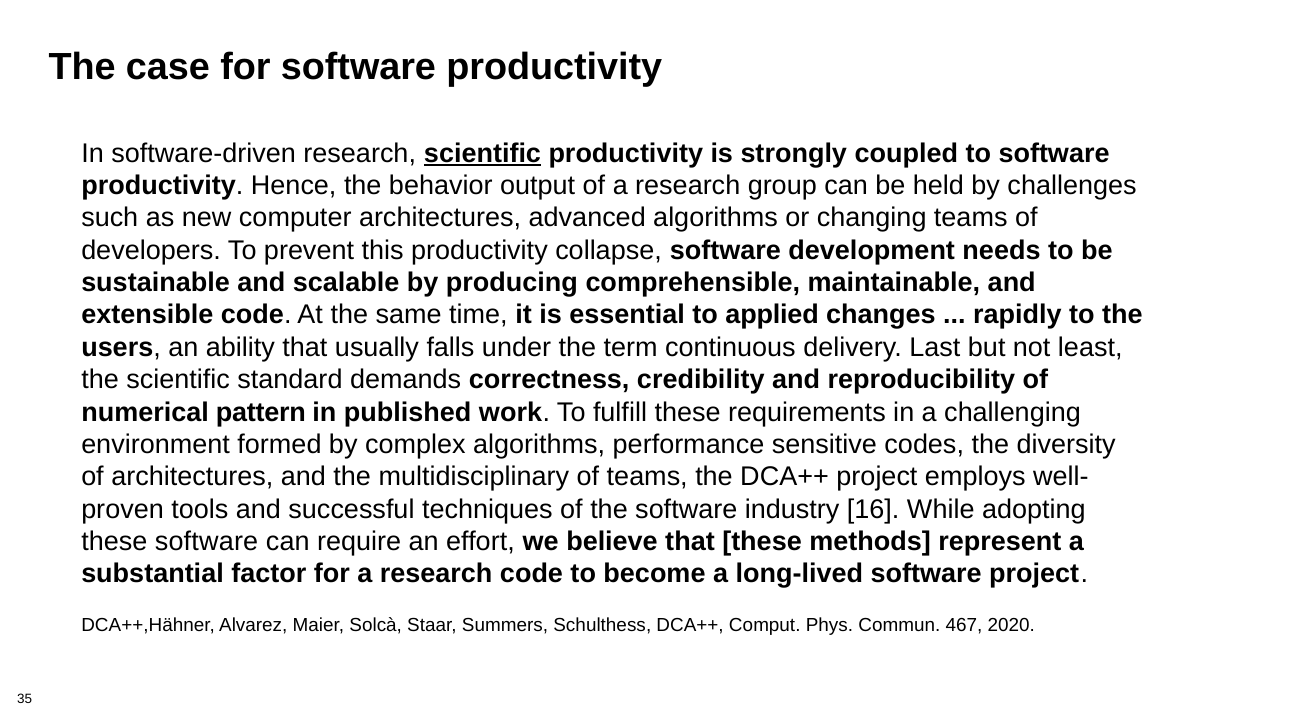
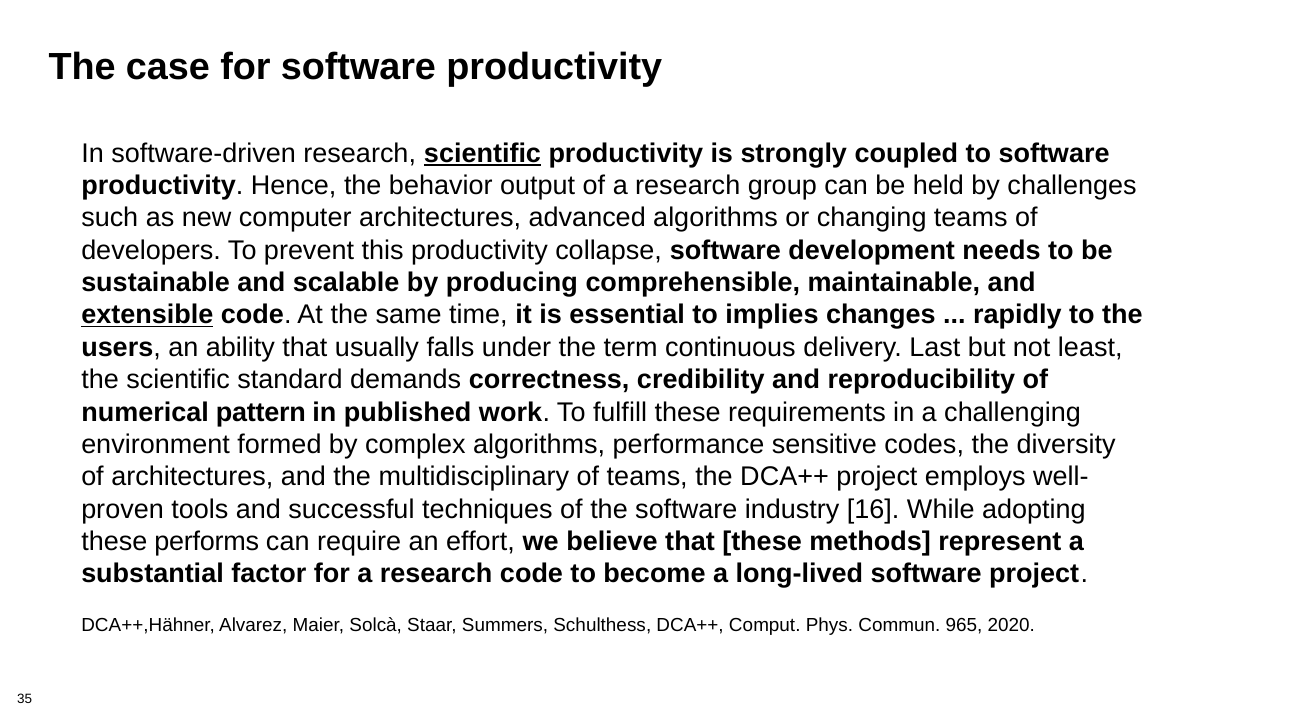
extensible underline: none -> present
applied: applied -> implies
these software: software -> performs
467: 467 -> 965
